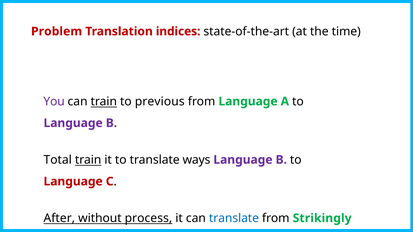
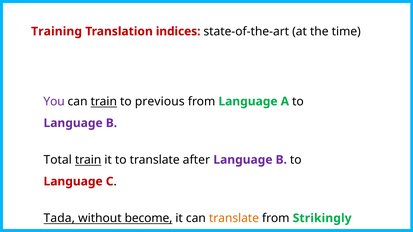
Problem: Problem -> Training
ways: ways -> after
After: After -> Tada
process: process -> become
translate at (234, 218) colour: blue -> orange
